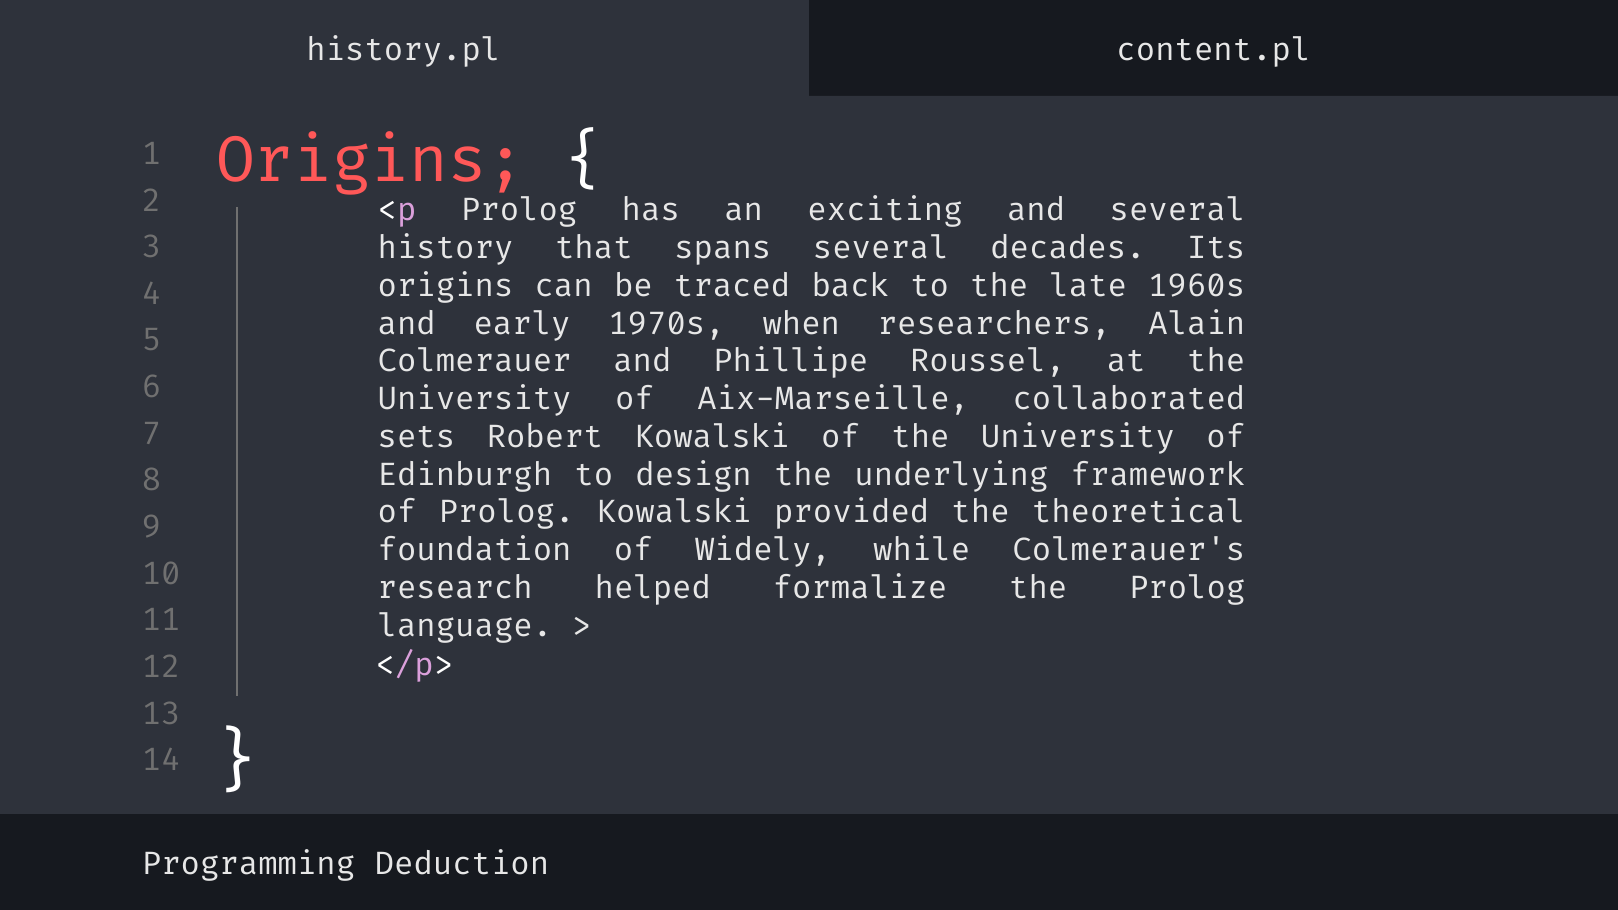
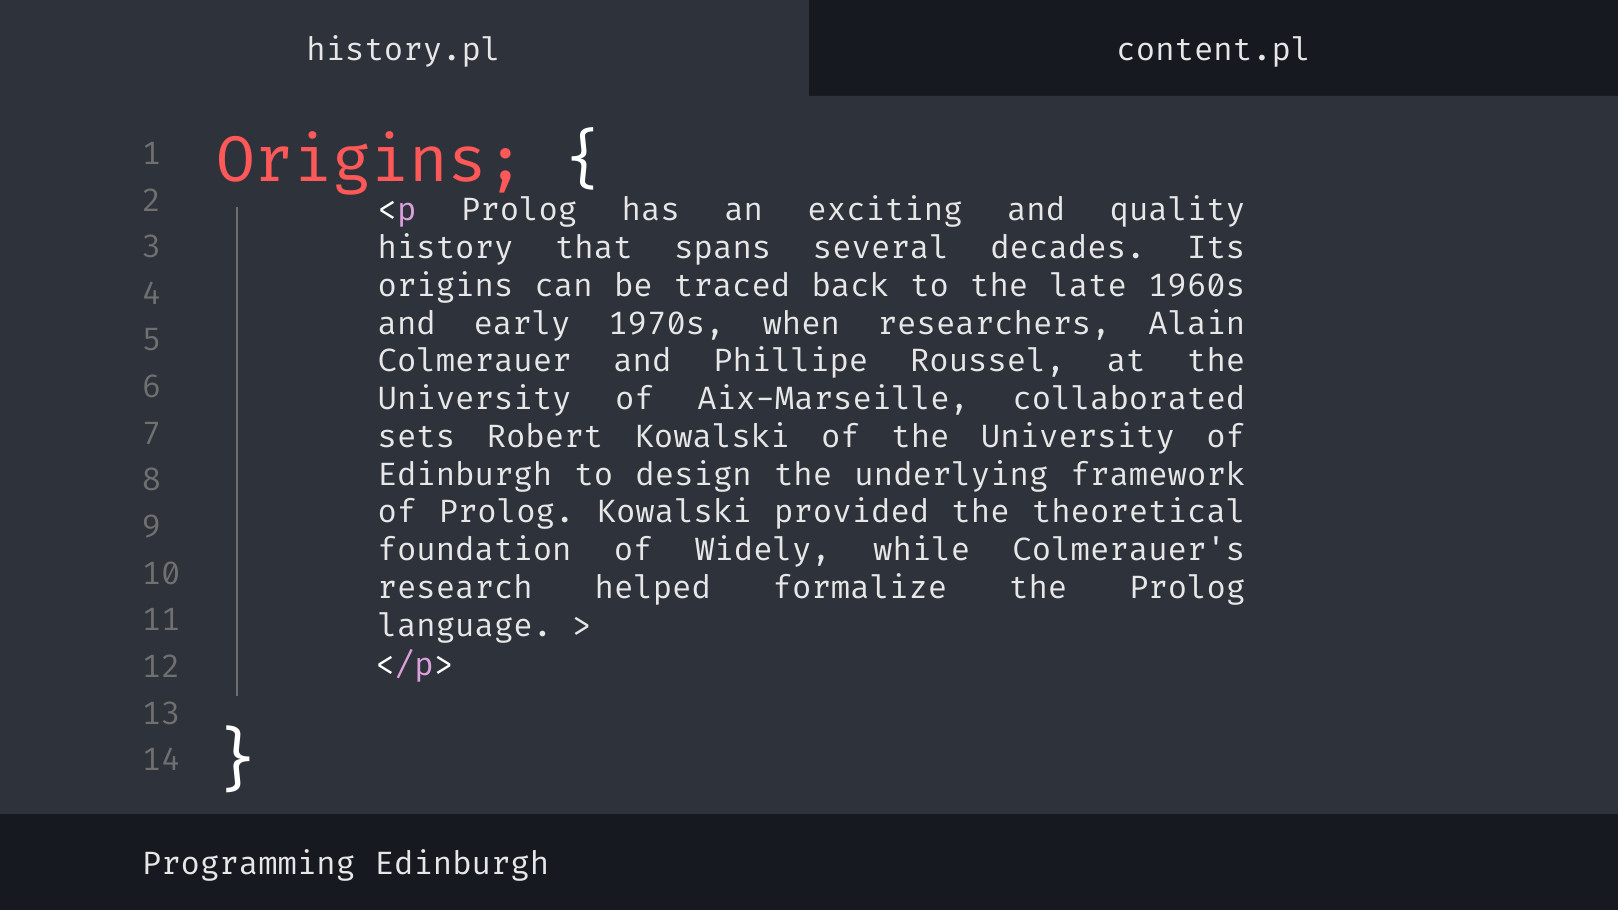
and several: several -> quality
Programming Deduction: Deduction -> Edinburgh
